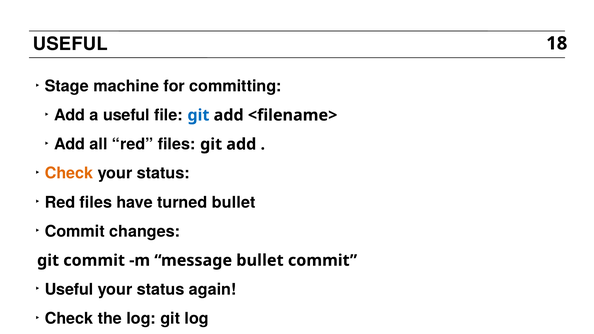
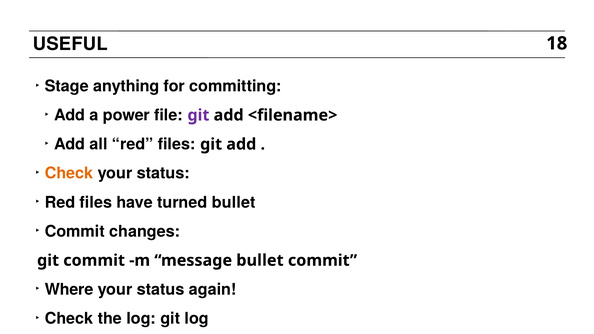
machine: machine -> anything
a useful: useful -> power
git at (198, 115) colour: blue -> purple
Useful at (69, 289): Useful -> Where
